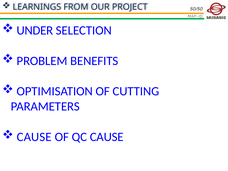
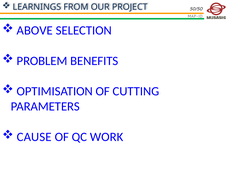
UNDER: UNDER -> ABOVE
QC CAUSE: CAUSE -> WORK
